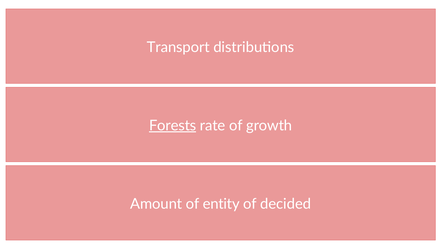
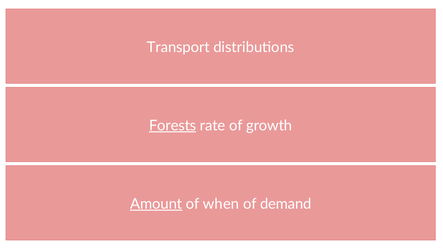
Amount underline: none -> present
entity: entity -> when
decided: decided -> demand
